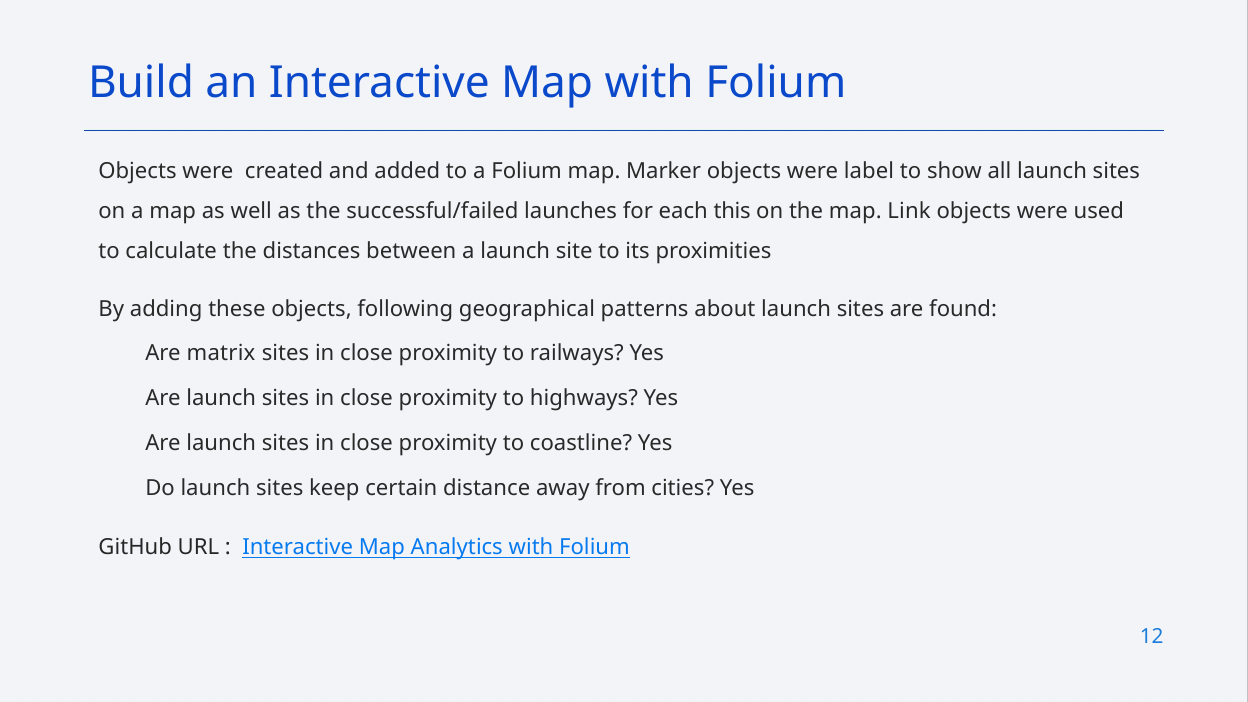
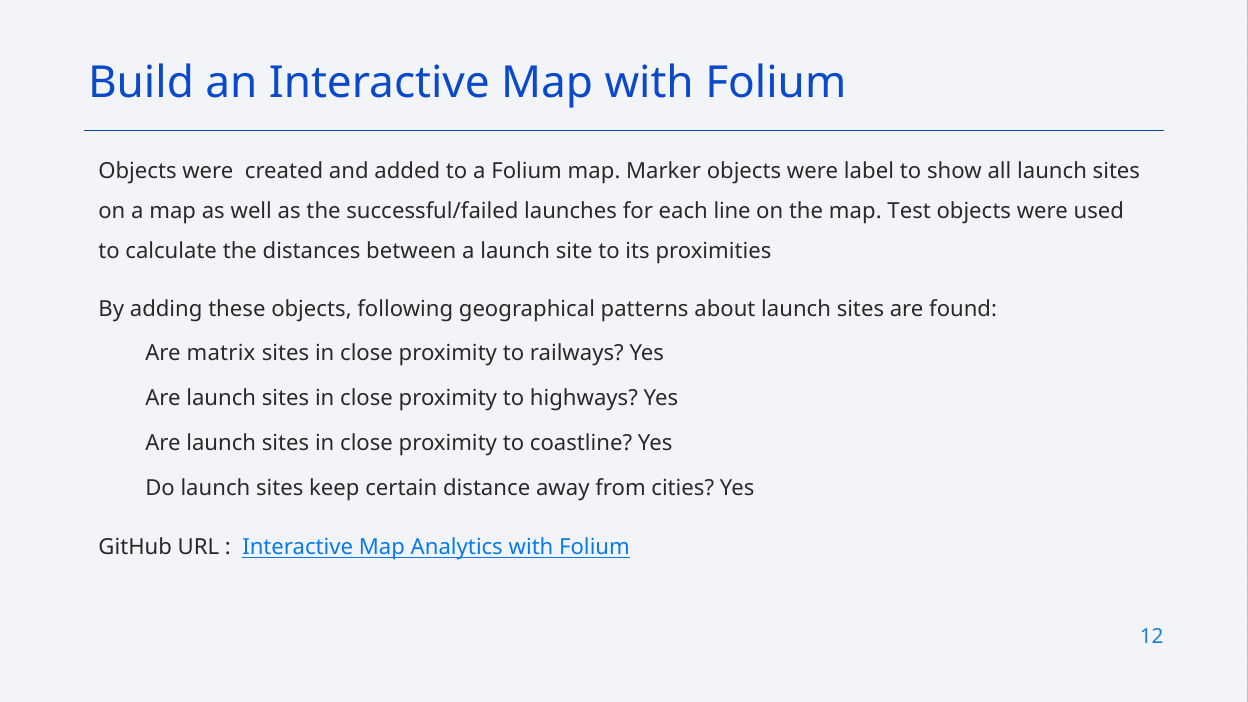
this: this -> line
Link: Link -> Test
